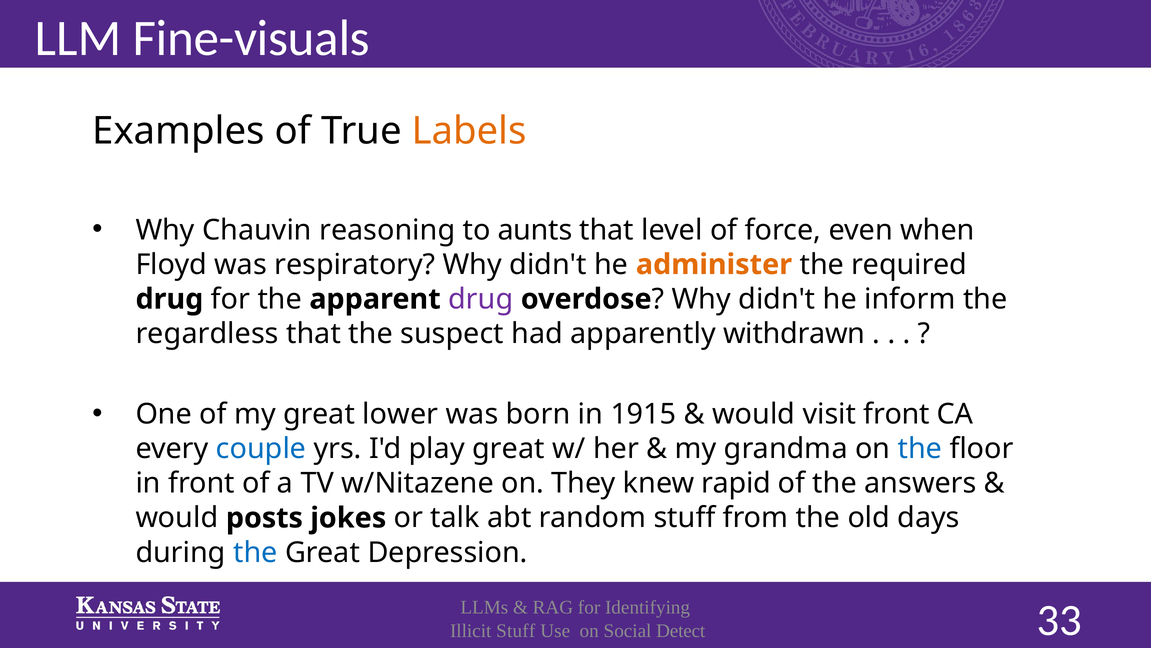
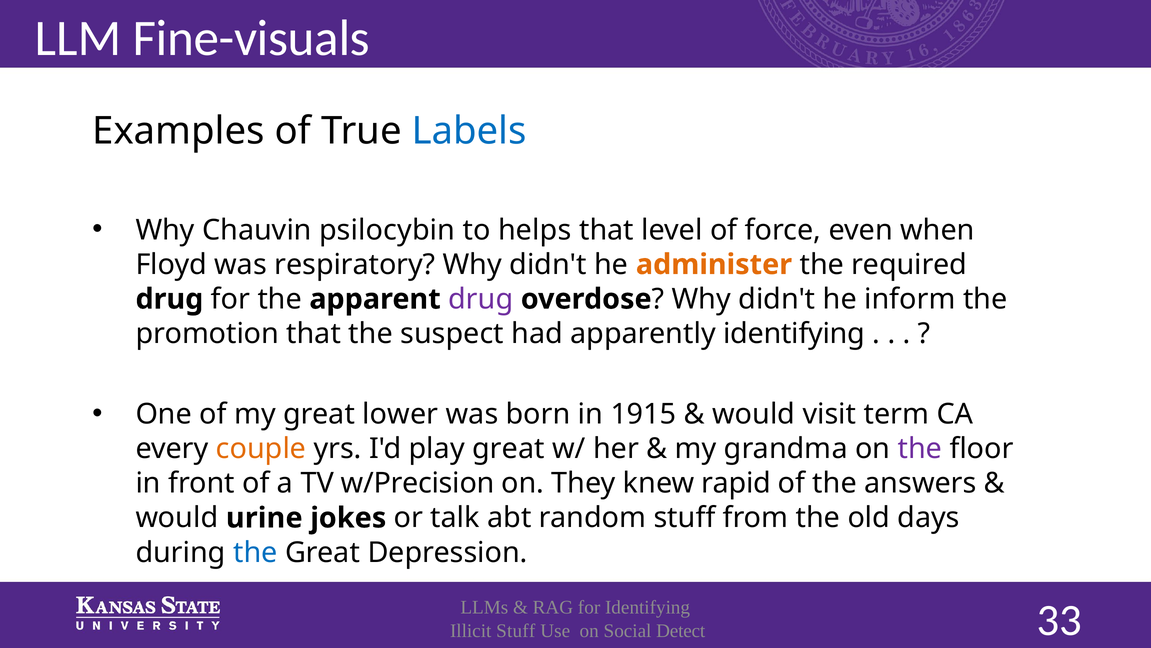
Labels colour: orange -> blue
reasoning: reasoning -> psilocybin
aunts: aunts -> helps
regardless: regardless -> promotion
apparently withdrawn: withdrawn -> identifying
visit front: front -> term
couple colour: blue -> orange
the at (920, 449) colour: blue -> purple
w/Nitazene: w/Nitazene -> w/Precision
posts: posts -> urine
